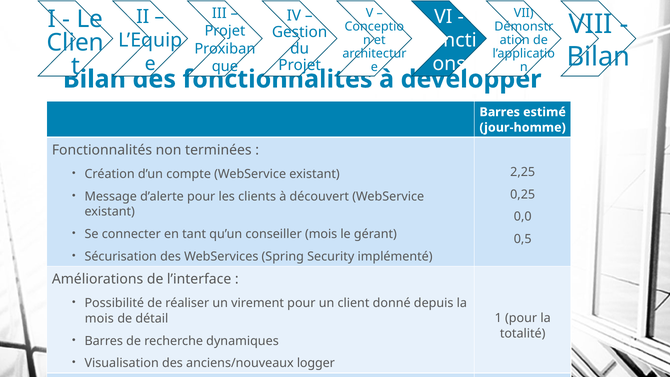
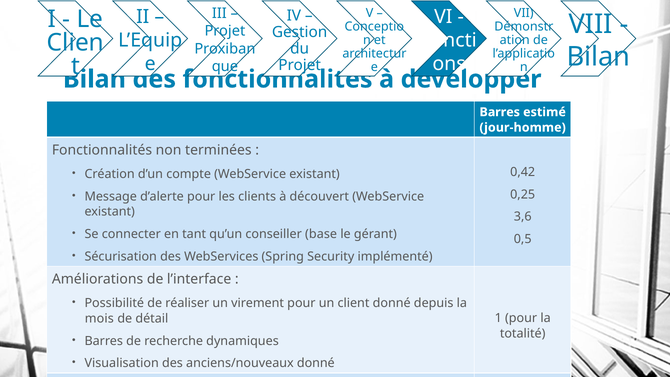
2,25: 2,25 -> 0,42
0,0: 0,0 -> 3,6
conseiller mois: mois -> base
anciens/nouveaux logger: logger -> donné
